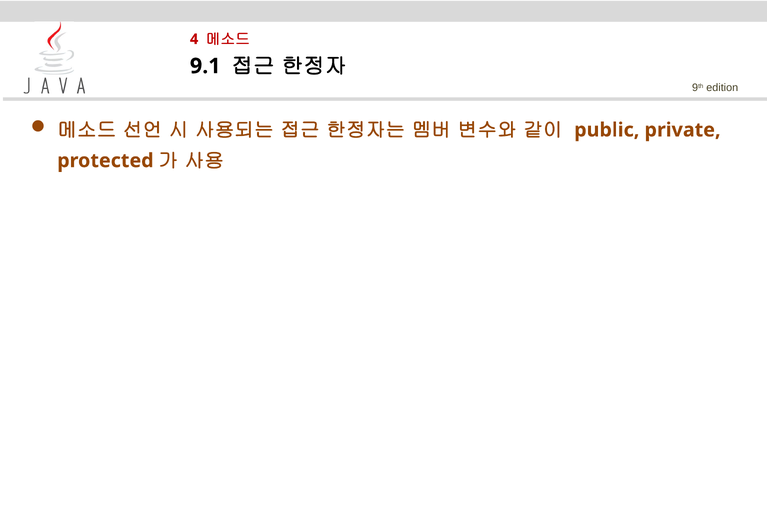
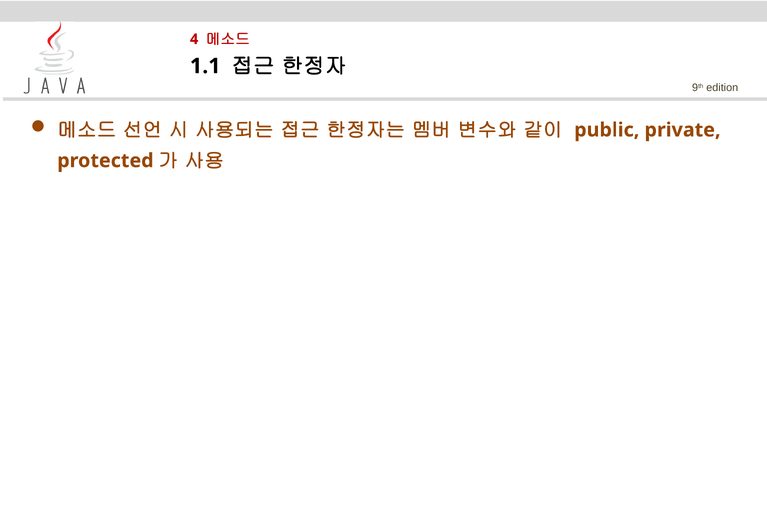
9.1: 9.1 -> 1.1
